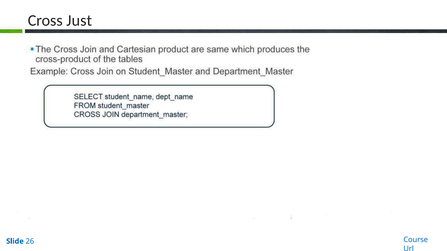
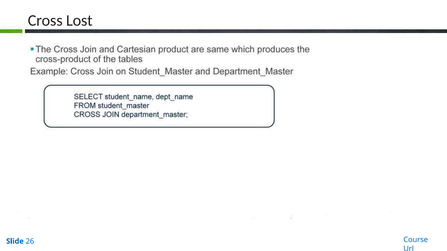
Just: Just -> Lost
